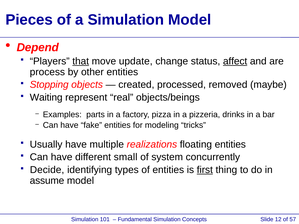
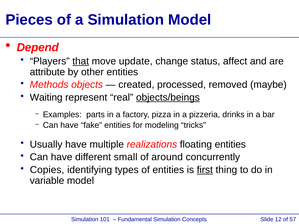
affect underline: present -> none
process: process -> attribute
Stopping: Stopping -> Methods
objects/beings underline: none -> present
system: system -> around
Decide: Decide -> Copies
assume: assume -> variable
